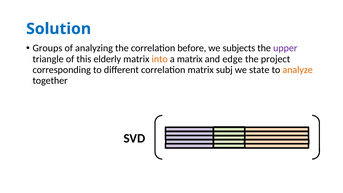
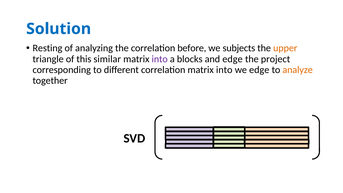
Groups: Groups -> Resting
upper colour: purple -> orange
elderly: elderly -> similar
into at (160, 59) colour: orange -> purple
a matrix: matrix -> blocks
correlation matrix subj: subj -> into
we state: state -> edge
